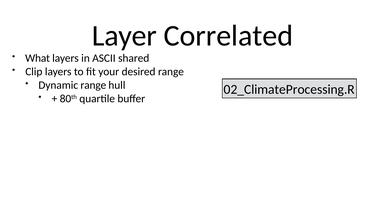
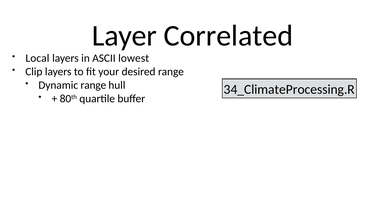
What: What -> Local
shared: shared -> lowest
02_ClimateProcessing.R: 02_ClimateProcessing.R -> 34_ClimateProcessing.R
